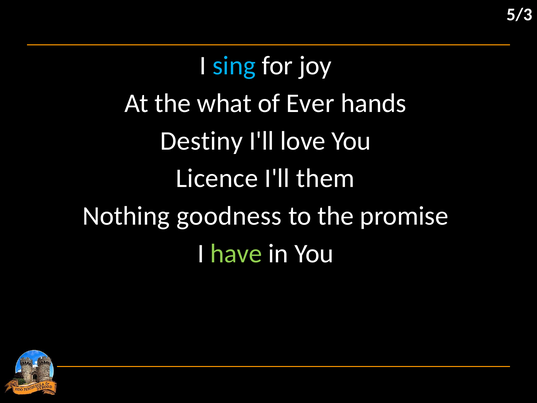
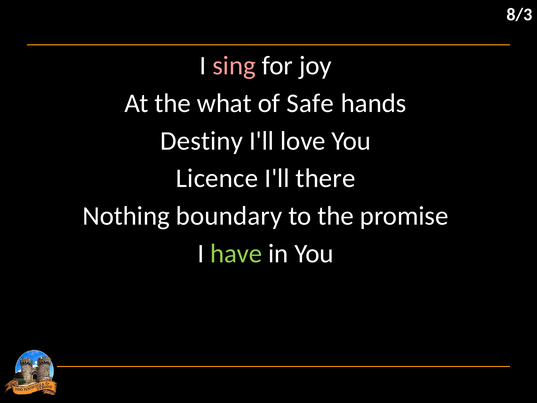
5/3: 5/3 -> 8/3
sing colour: light blue -> pink
Ever: Ever -> Safe
them: them -> there
goodness: goodness -> boundary
